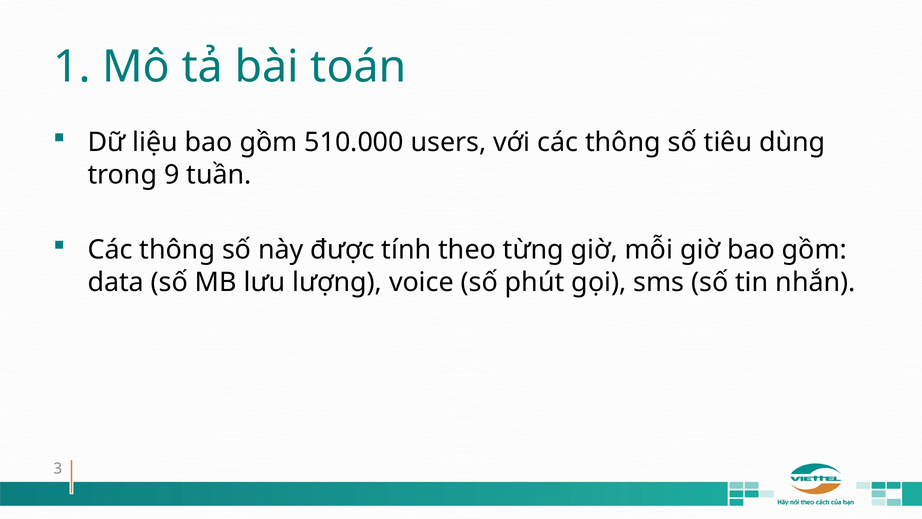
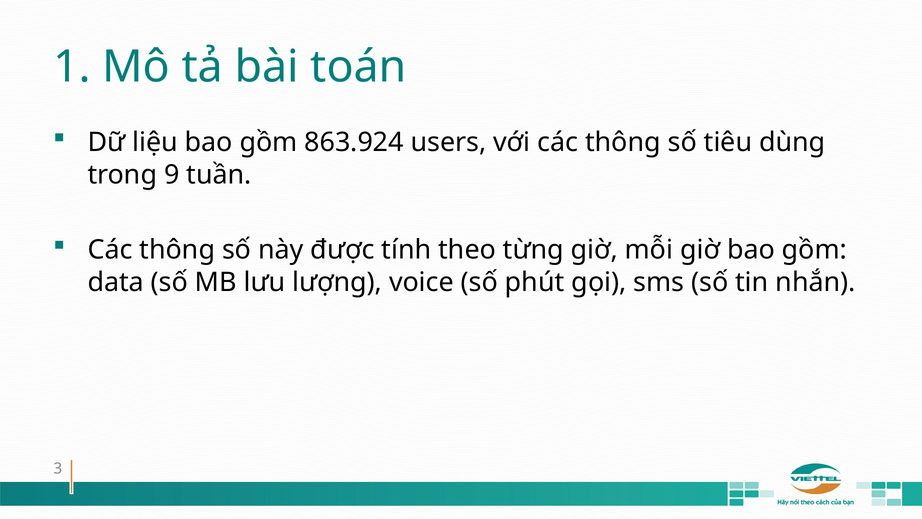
510.000: 510.000 -> 863.924
